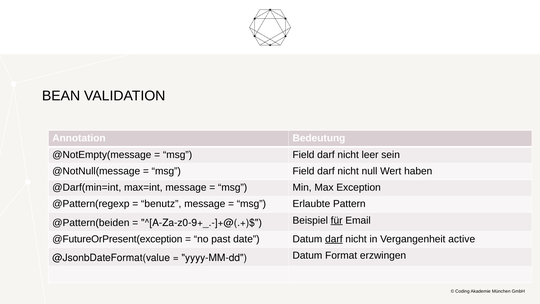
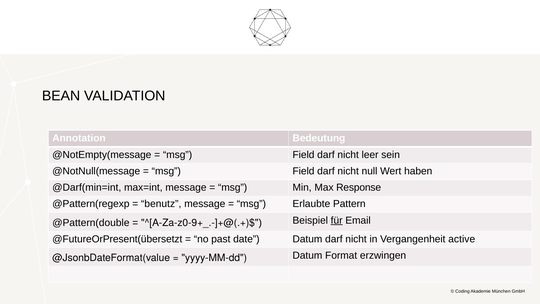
Exception: Exception -> Response
@Pattern(beiden: @Pattern(beiden -> @Pattern(double
@FutureOrPresent(exception: @FutureOrPresent(exception -> @FutureOrPresent(übersetzt
darf at (334, 239) underline: present -> none
